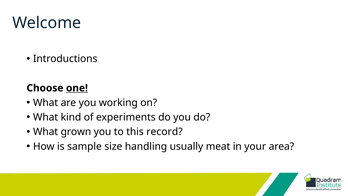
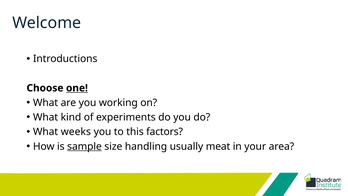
grown: grown -> weeks
record: record -> factors
sample underline: none -> present
